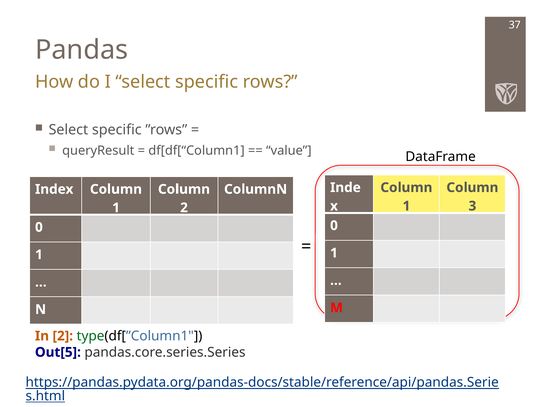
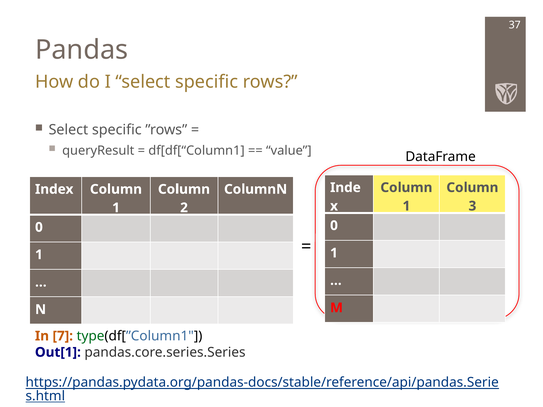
In 2: 2 -> 7
Out[5: Out[5 -> Out[1
